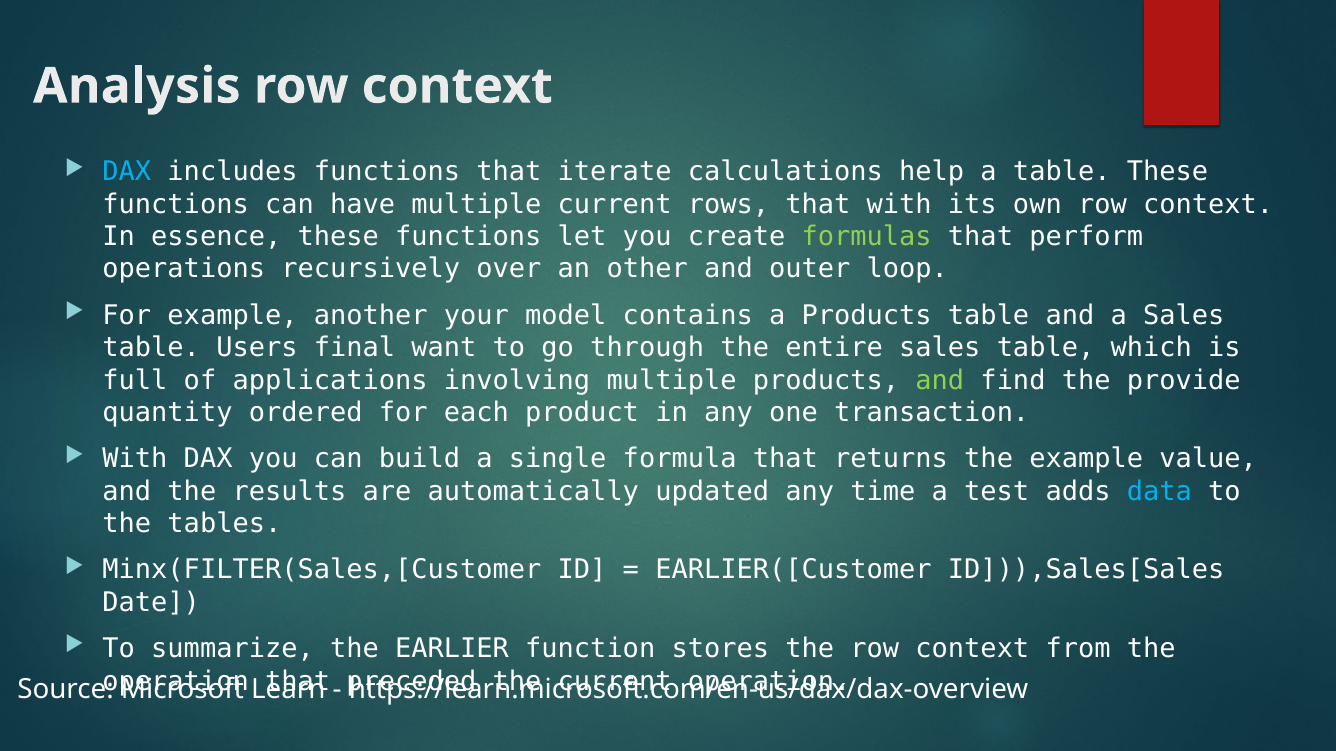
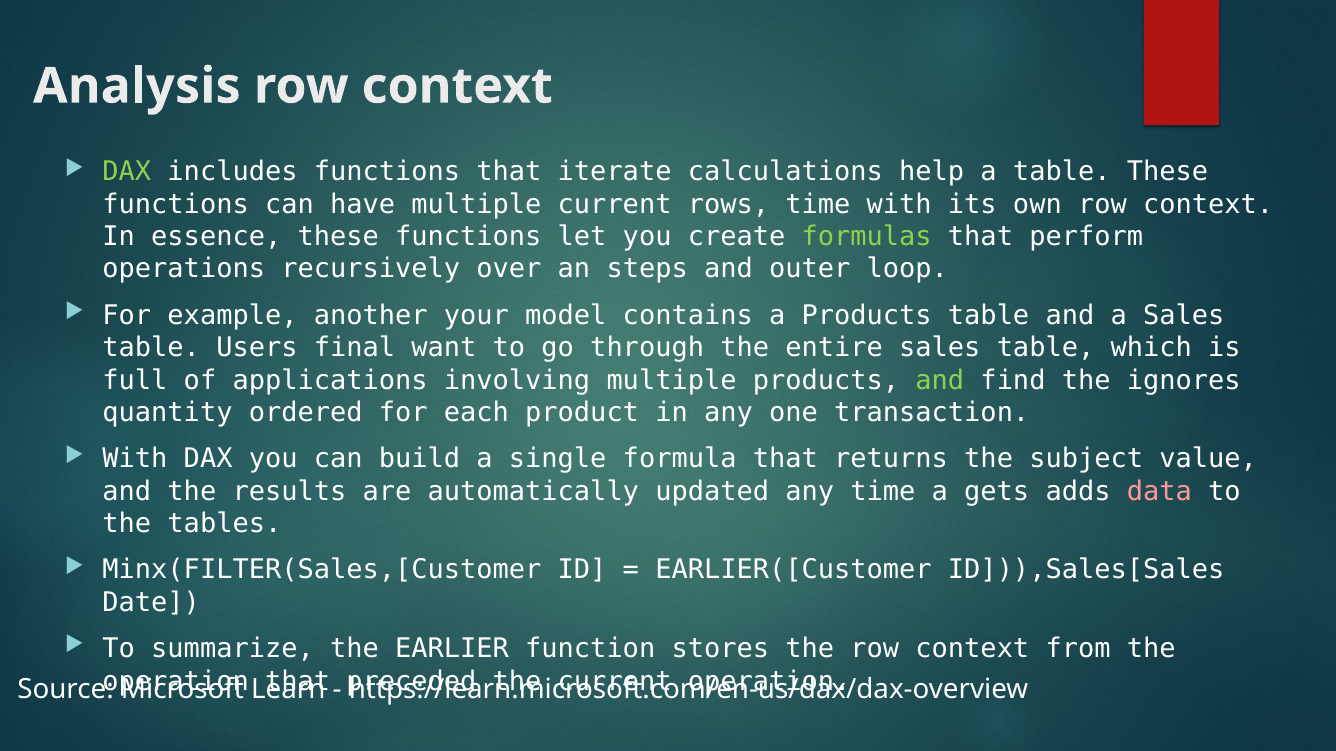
DAX at (127, 172) colour: light blue -> light green
rows that: that -> time
other: other -> steps
provide: provide -> ignores
the example: example -> subject
test: test -> gets
data colour: light blue -> pink
